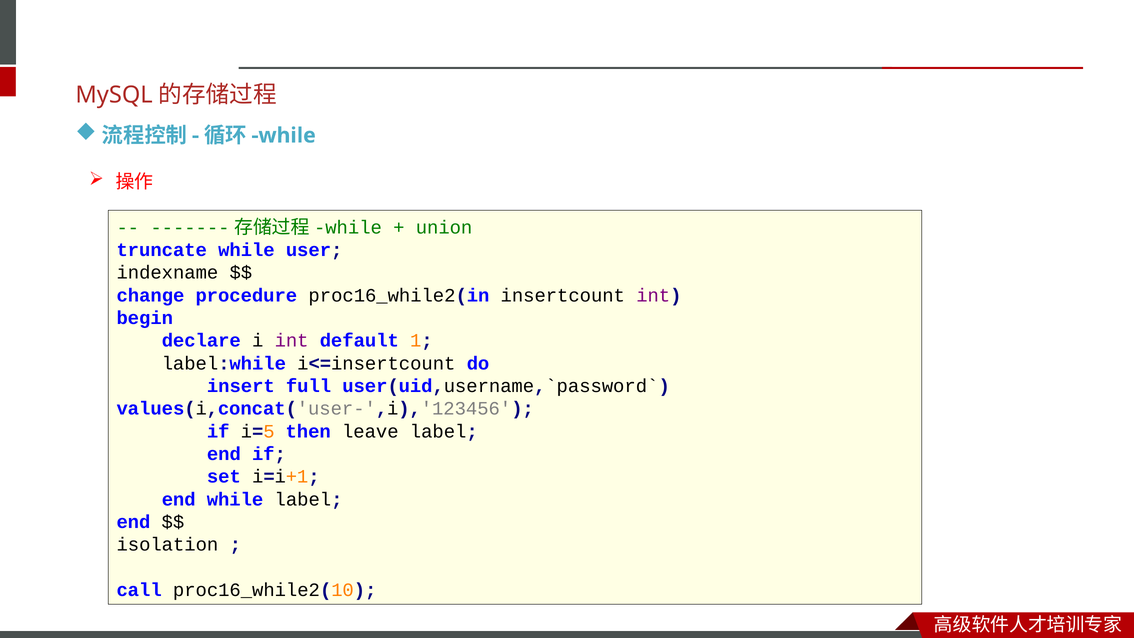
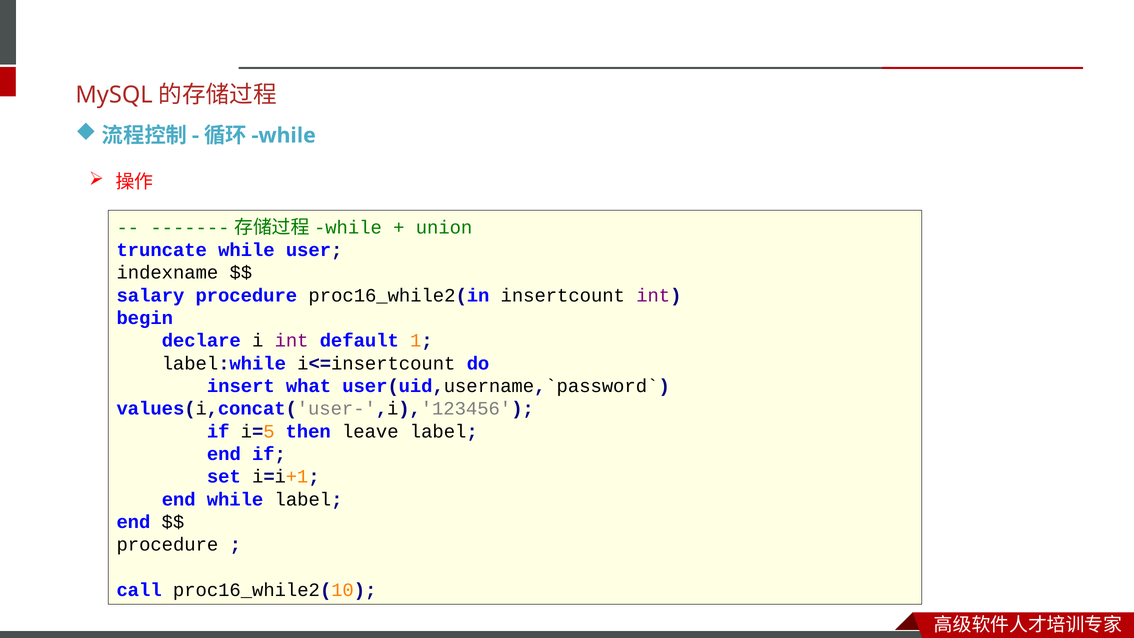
change: change -> salary
full: full -> what
isolation at (167, 545): isolation -> procedure
